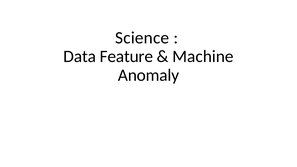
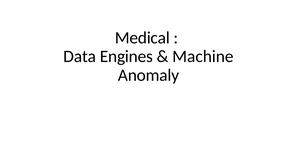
Science: Science -> Medical
Feature: Feature -> Engines
